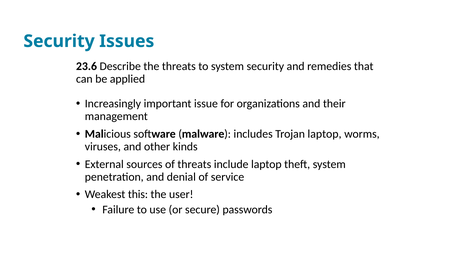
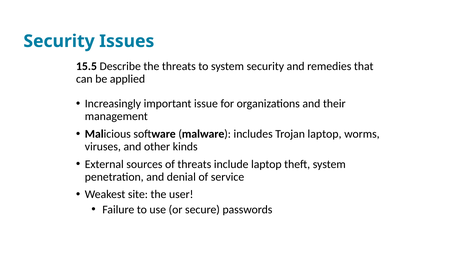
23.6: 23.6 -> 15.5
this: this -> site
